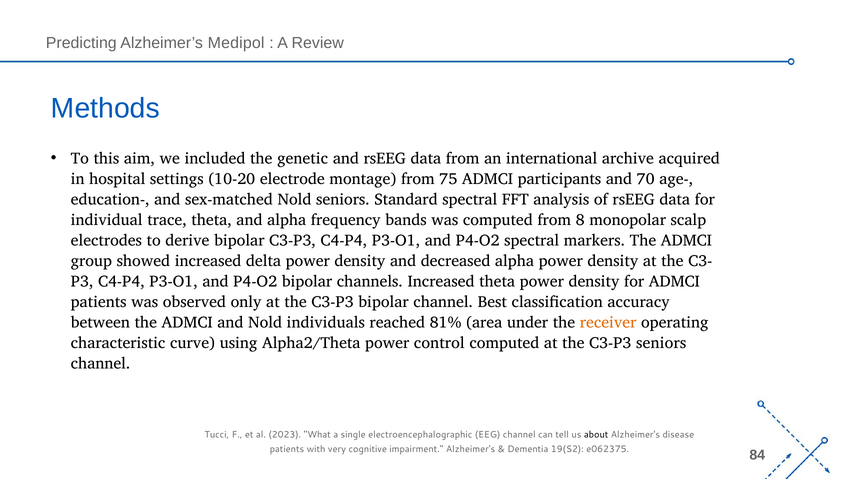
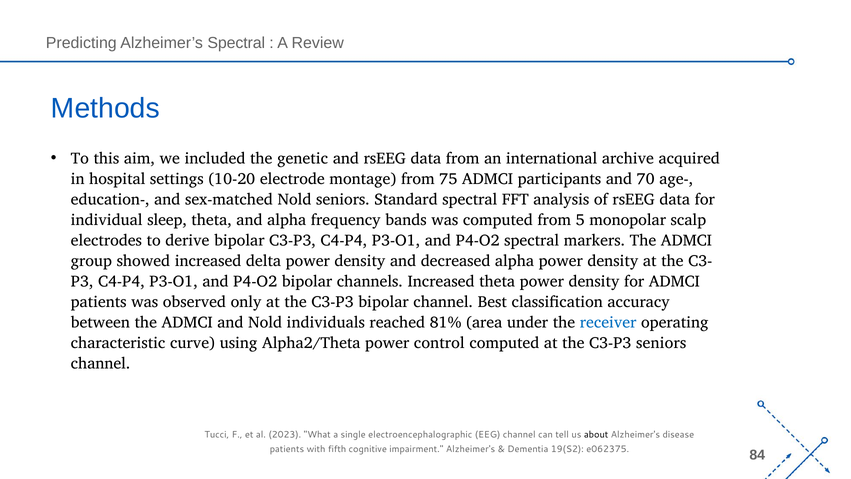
Medipol at (236, 43): Medipol -> Spectral
trace: trace -> sleep
8: 8 -> 5
receiver colour: orange -> blue
very: very -> fifth
